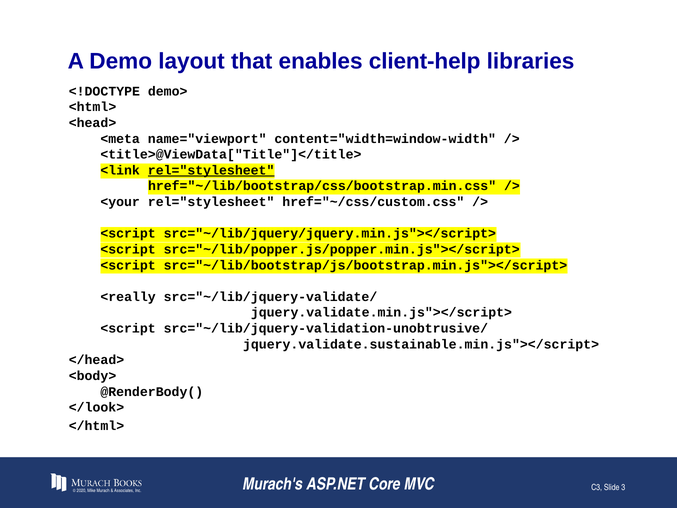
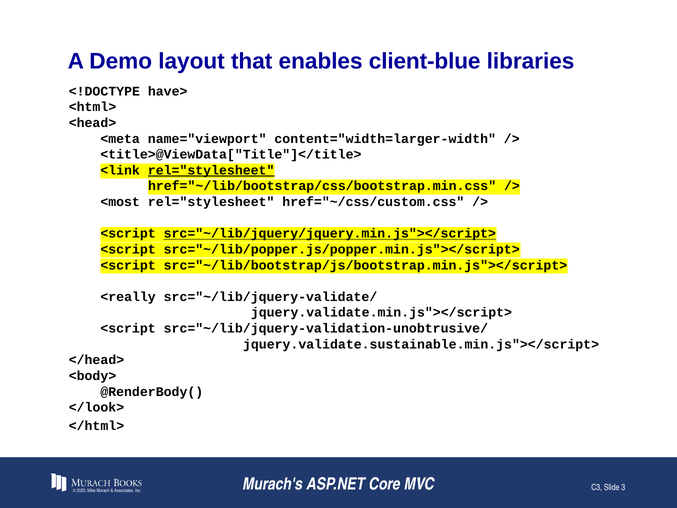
client-help: client-help -> client-blue
demo>: demo> -> have>
content="width=window-width: content="width=window-width -> content="width=larger-width
<your: <your -> <most
src="~/lib/jquery/jquery.min.js"></script> underline: none -> present
